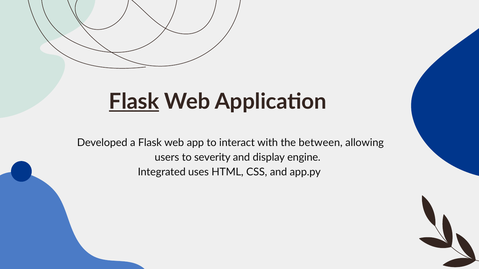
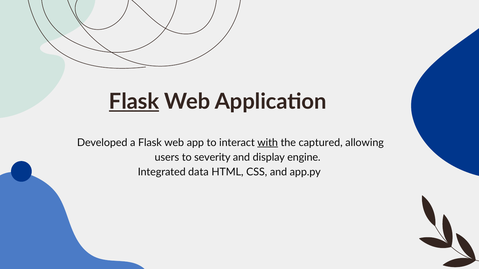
with underline: none -> present
between: between -> captured
uses: uses -> data
